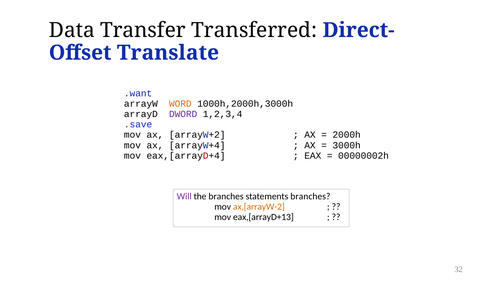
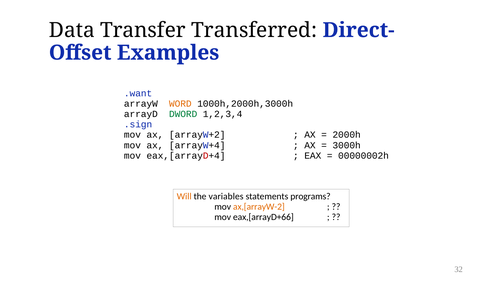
Translate: Translate -> Examples
DWORD colour: purple -> green
.save: .save -> .sign
Will colour: purple -> orange
the branches: branches -> variables
statements branches: branches -> programs
eax,[arrayD+13: eax,[arrayD+13 -> eax,[arrayD+66
